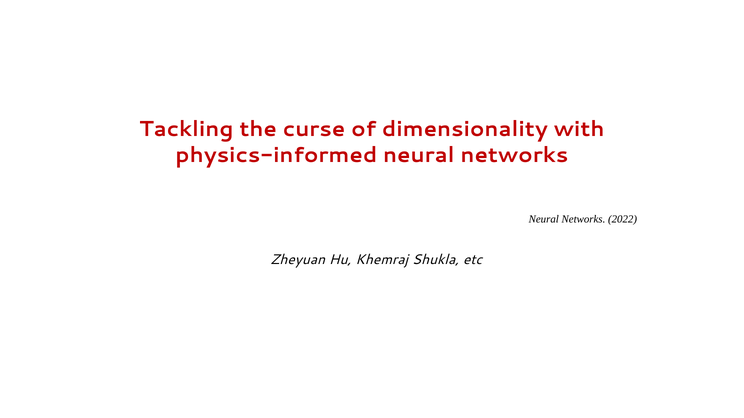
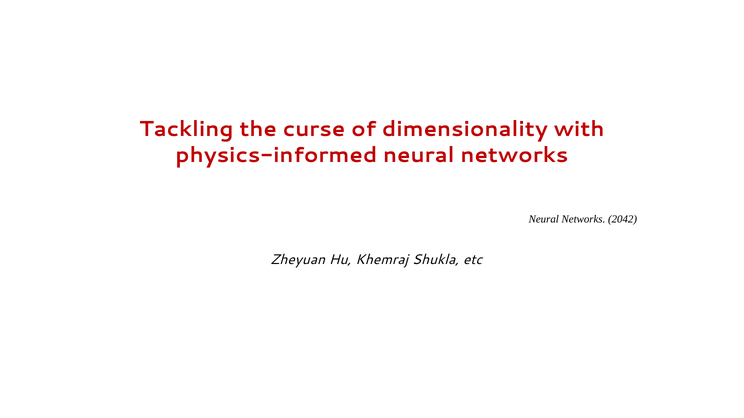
2022: 2022 -> 2042
